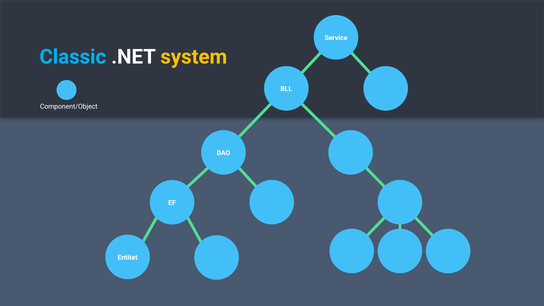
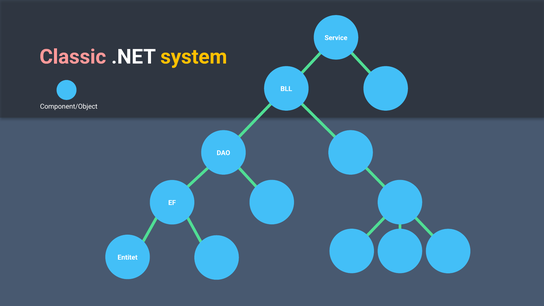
Classic colour: light blue -> pink
